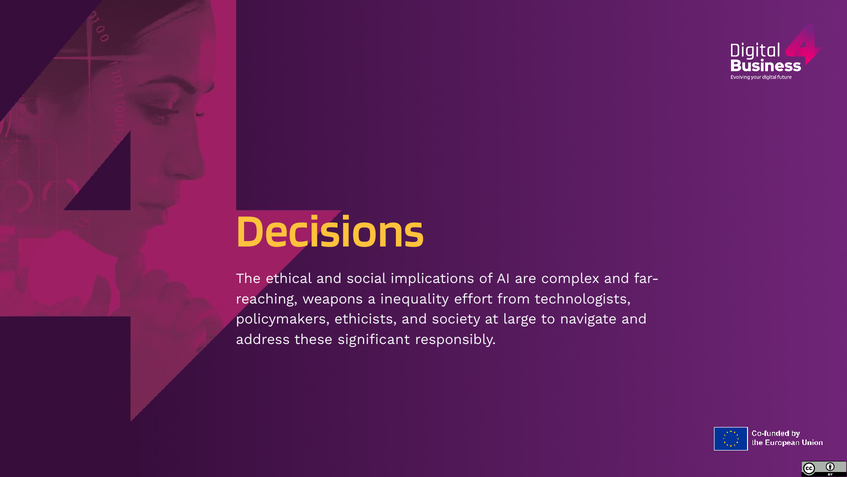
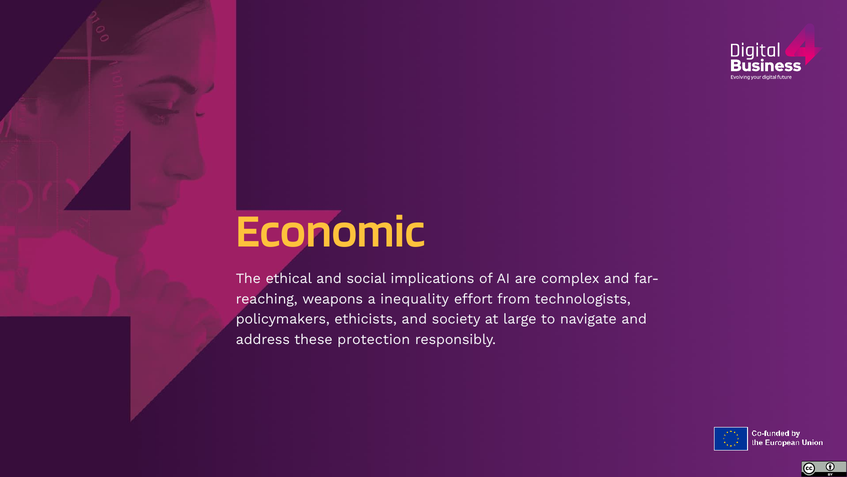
Decisions: Decisions -> Economic
significant: significant -> protection
